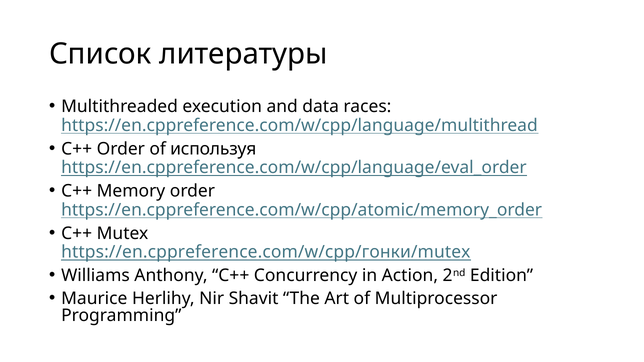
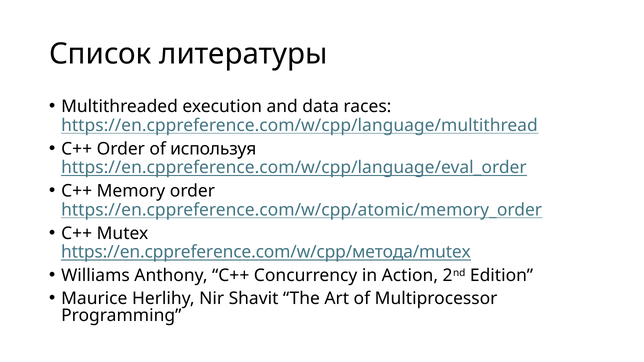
https://en.cppreference.com/w/cpp/гонки/mutex: https://en.cppreference.com/w/cpp/гонки/mutex -> https://en.cppreference.com/w/cpp/метода/mutex
